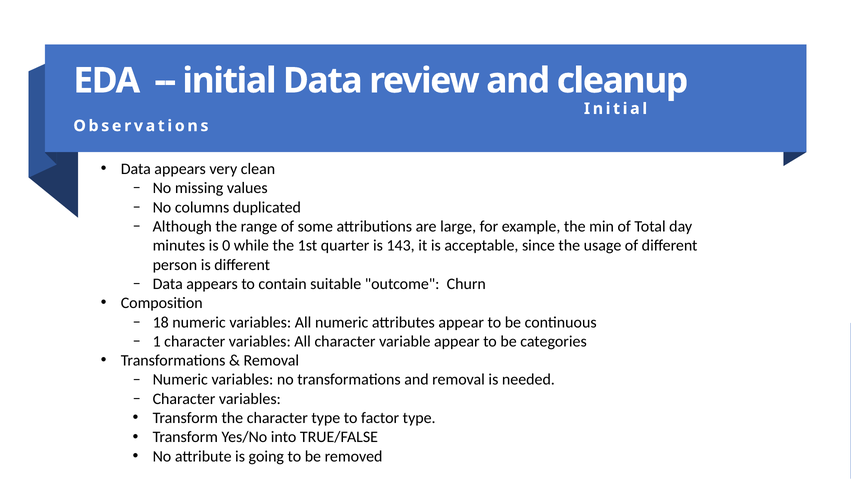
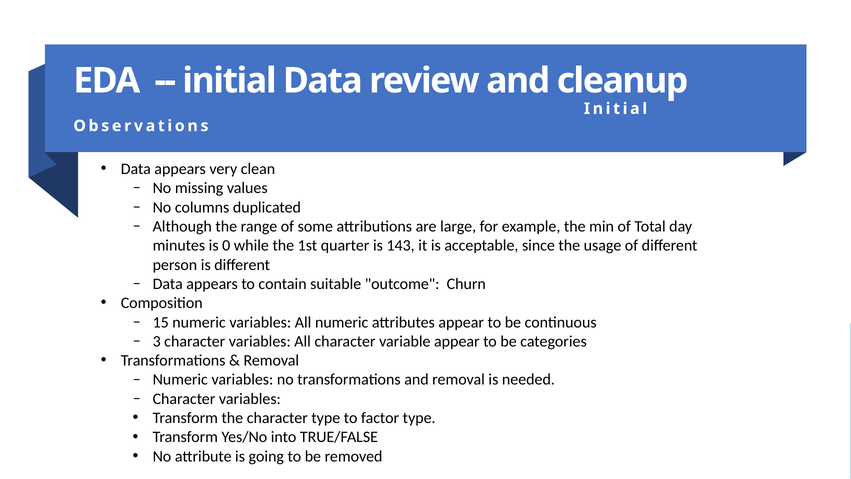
18: 18 -> 15
1: 1 -> 3
